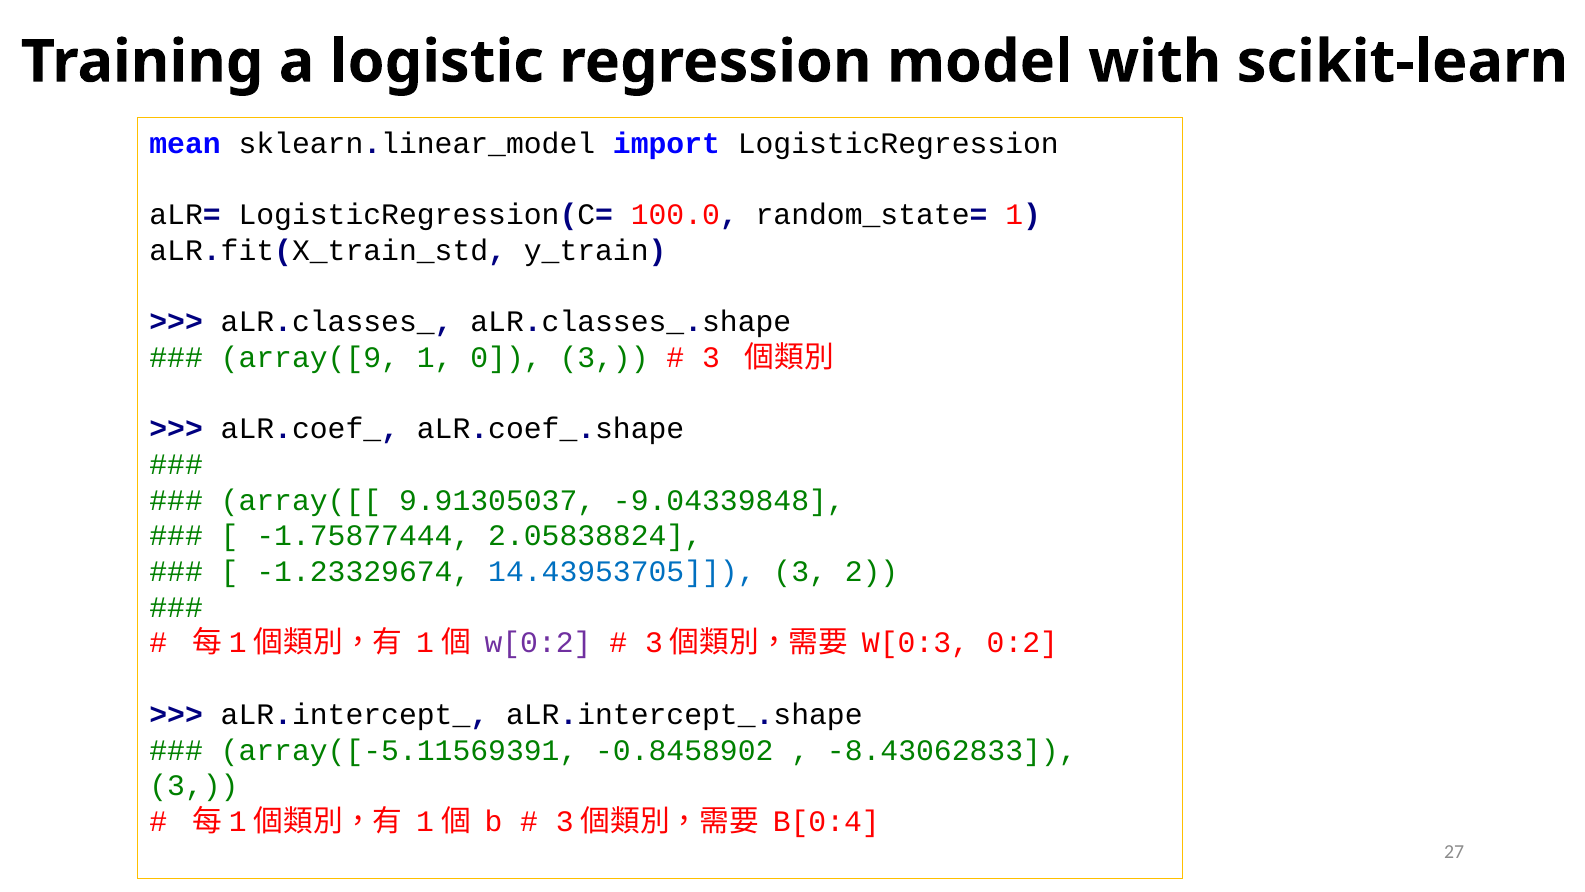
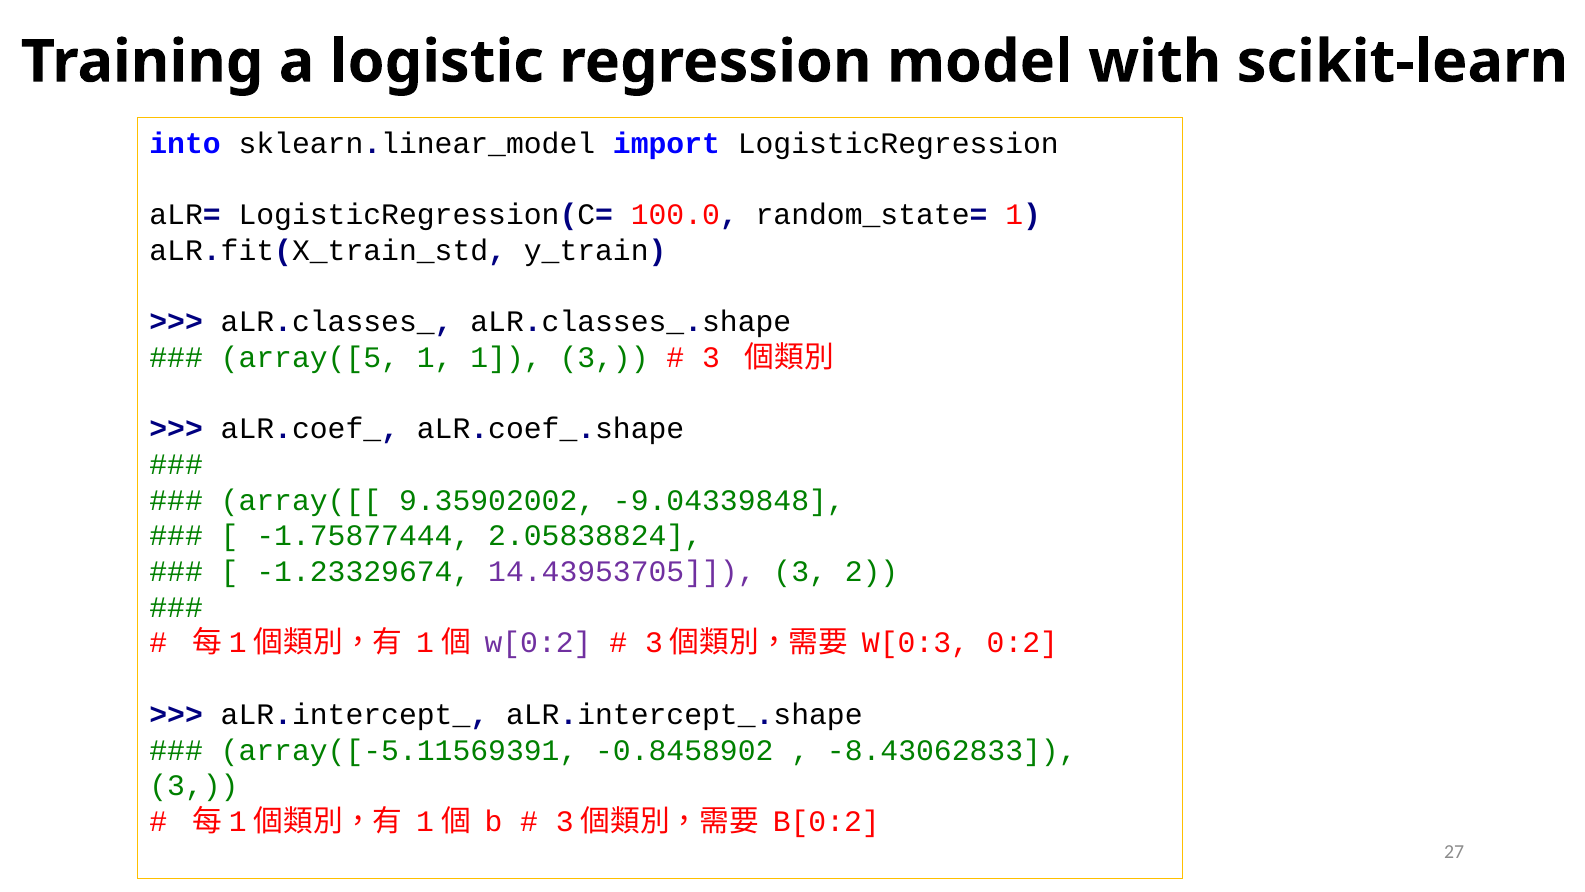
mean: mean -> into
array([9: array([9 -> array([5
1 0: 0 -> 1
9.91305037: 9.91305037 -> 9.35902002
14.43953705 colour: blue -> purple
B[0:4: B[0:4 -> B[0:2
